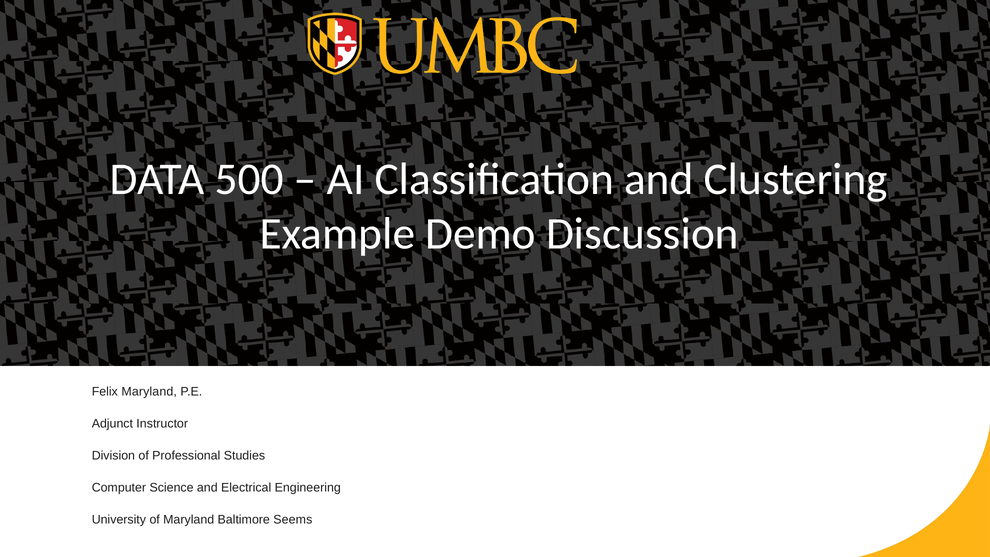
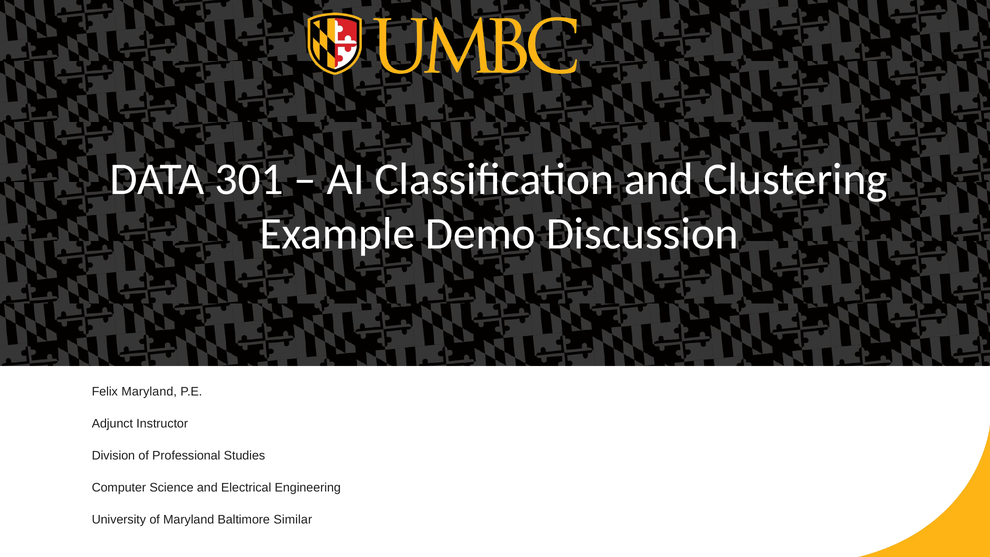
500: 500 -> 301
Seems: Seems -> Similar
